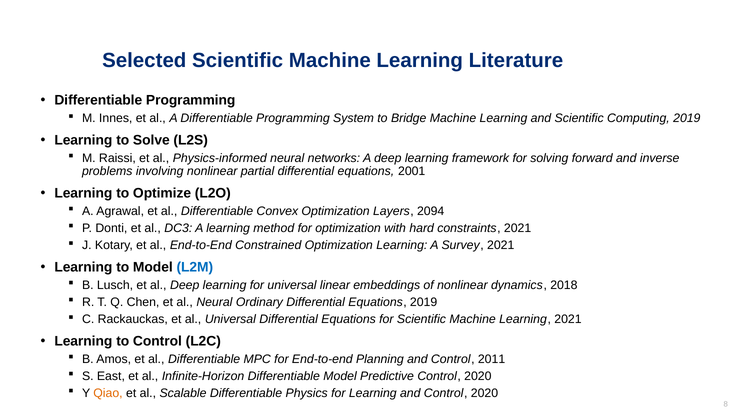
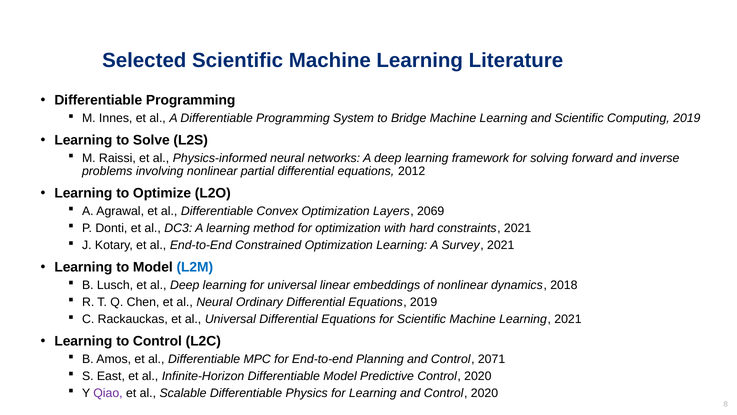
2001: 2001 -> 2012
2094: 2094 -> 2069
2011: 2011 -> 2071
Qiao colour: orange -> purple
